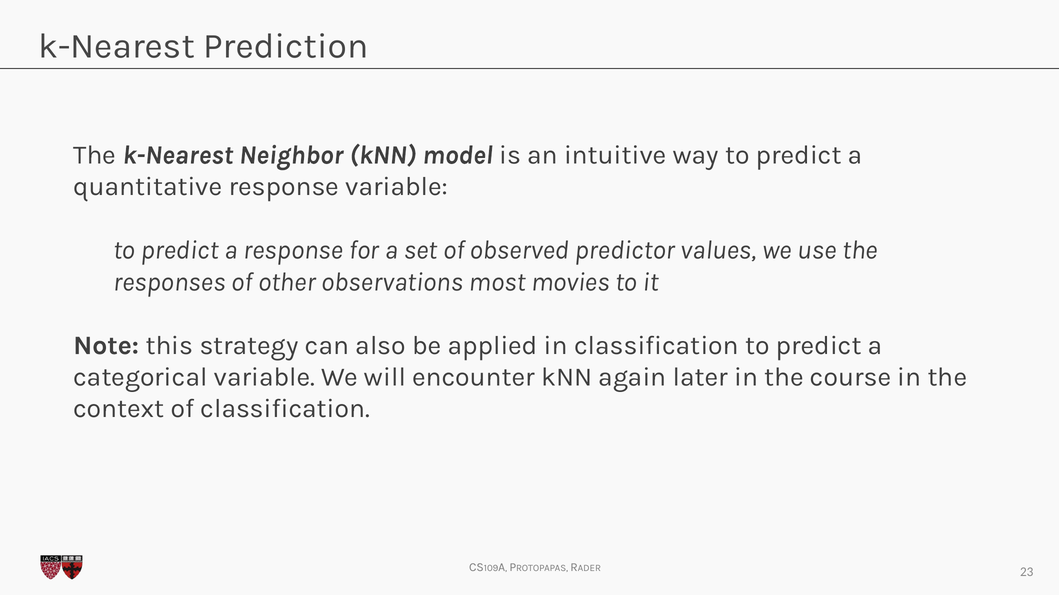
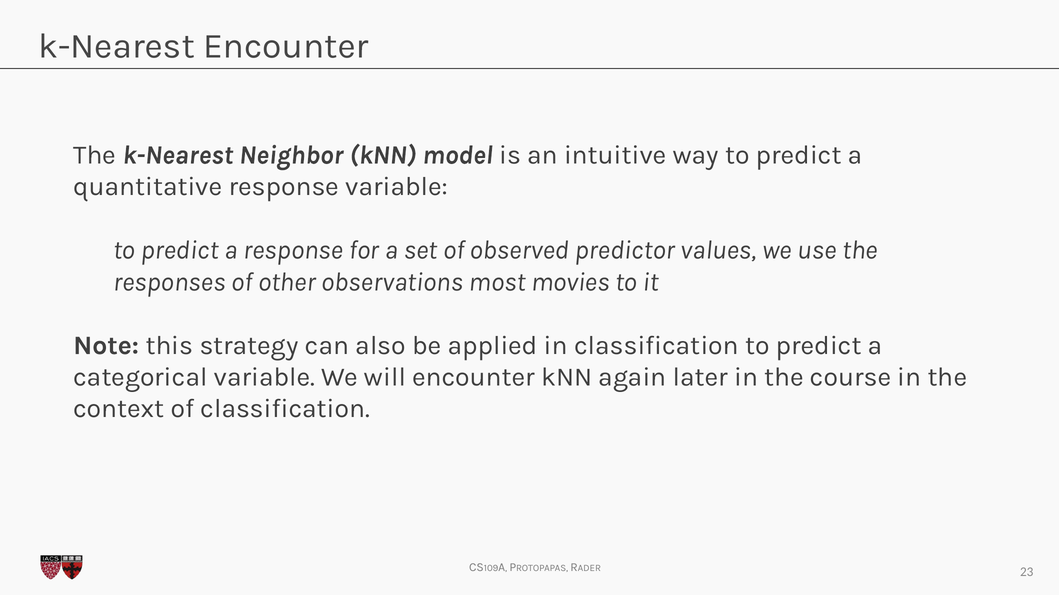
k-Nearest Prediction: Prediction -> Encounter
